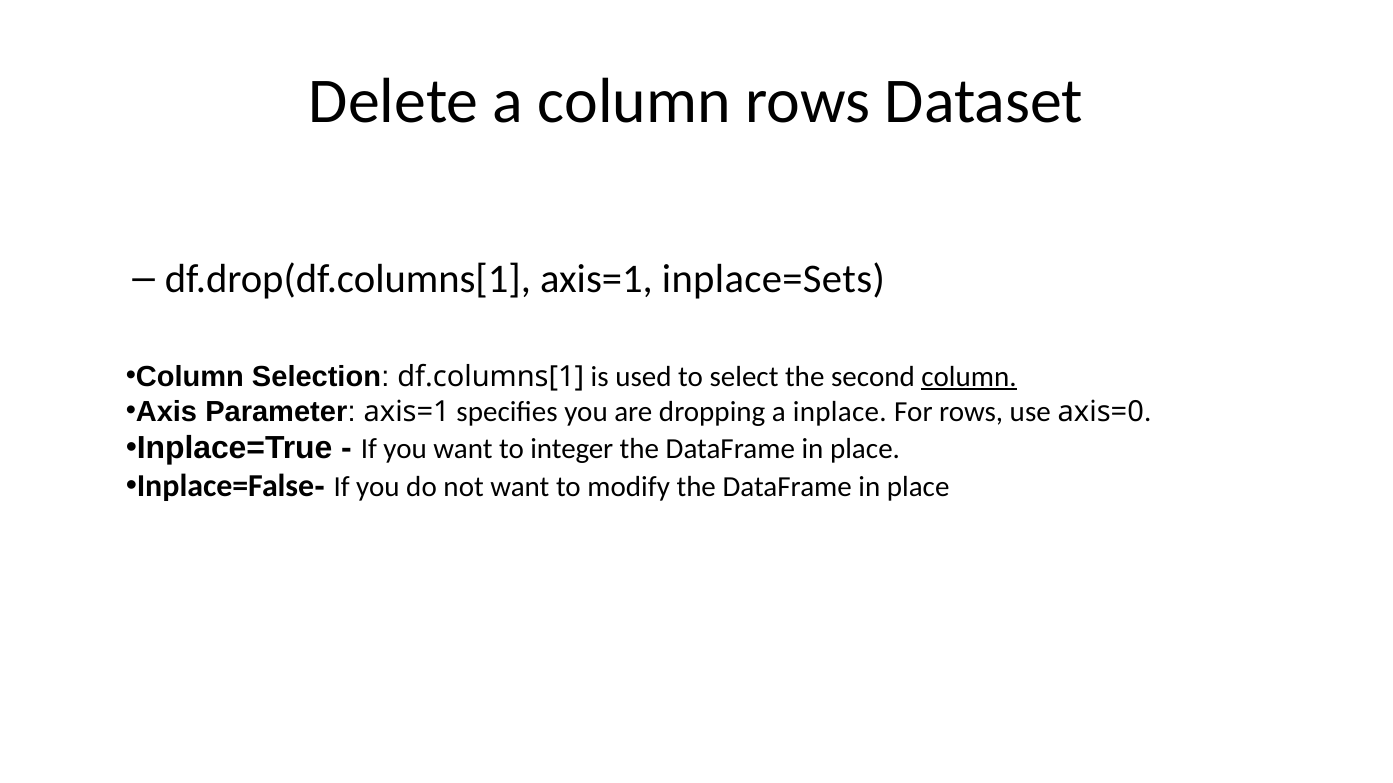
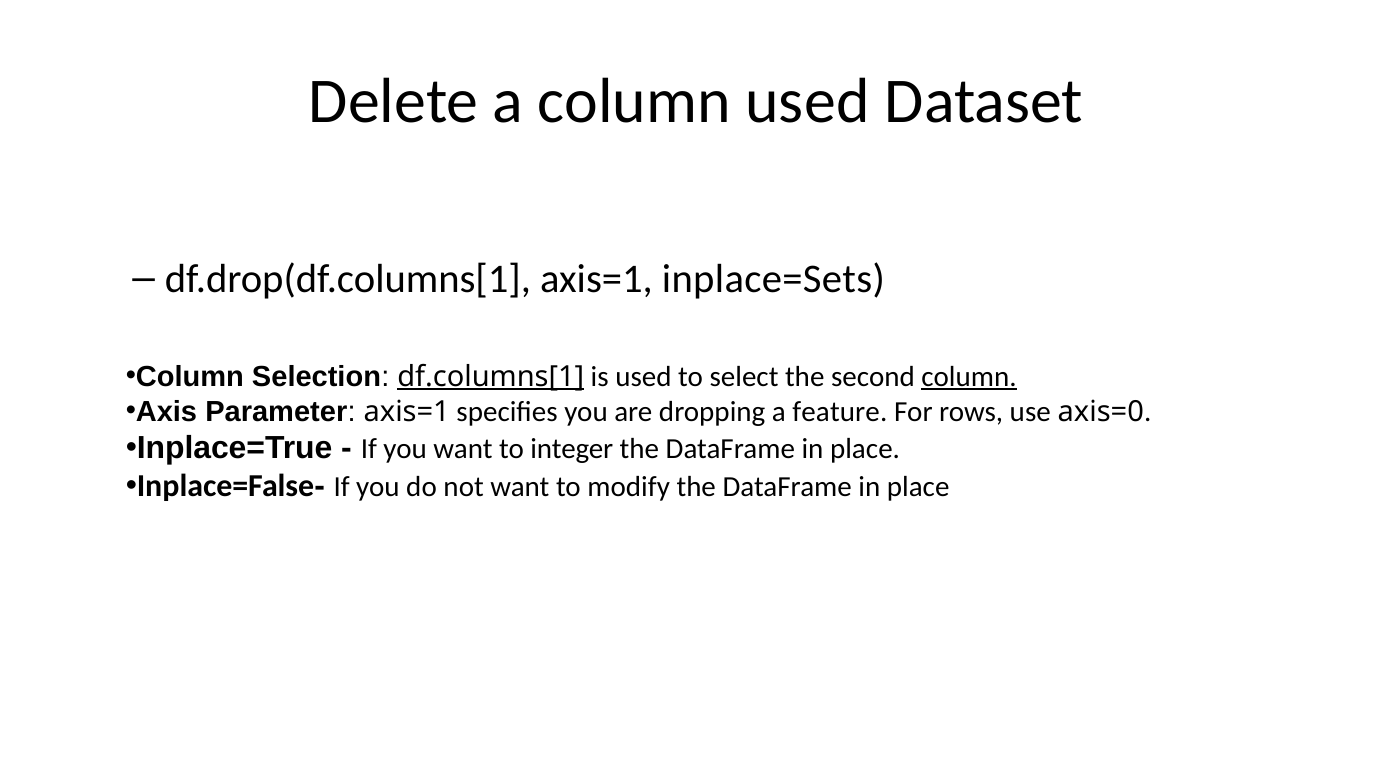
column rows: rows -> used
df.columns[1 underline: none -> present
inplace: inplace -> feature
